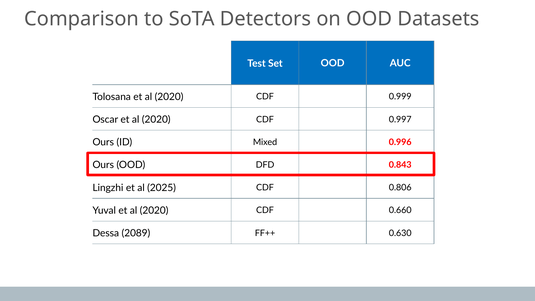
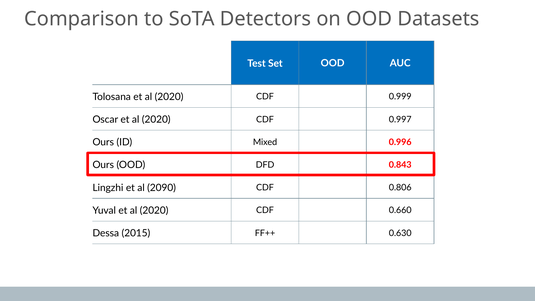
2025: 2025 -> 2090
2089: 2089 -> 2015
